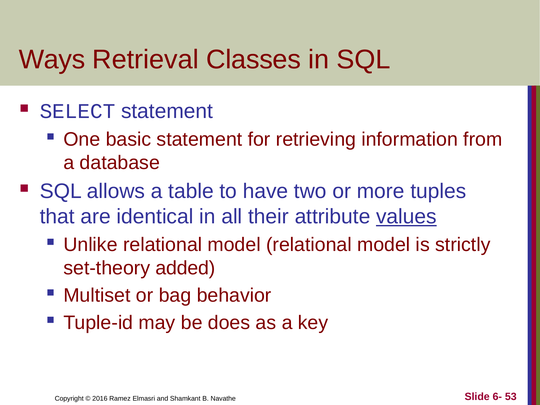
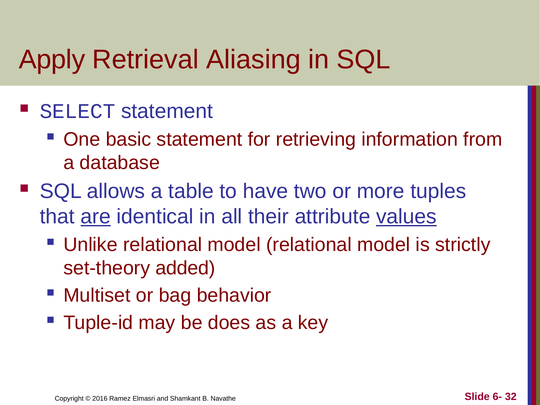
Ways: Ways -> Apply
Classes: Classes -> Aliasing
are underline: none -> present
53: 53 -> 32
